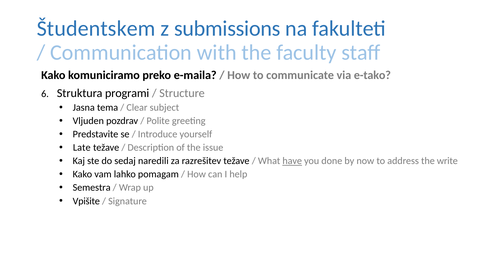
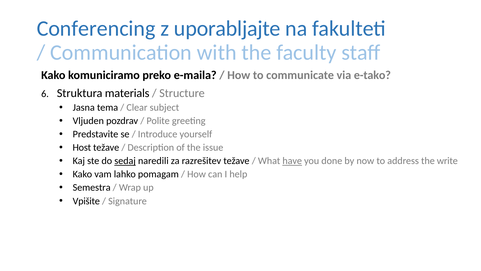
Študentskem: Študentskem -> Conferencing
submissions: submissions -> uporabljajte
programi: programi -> materials
Late: Late -> Host
sedaj underline: none -> present
